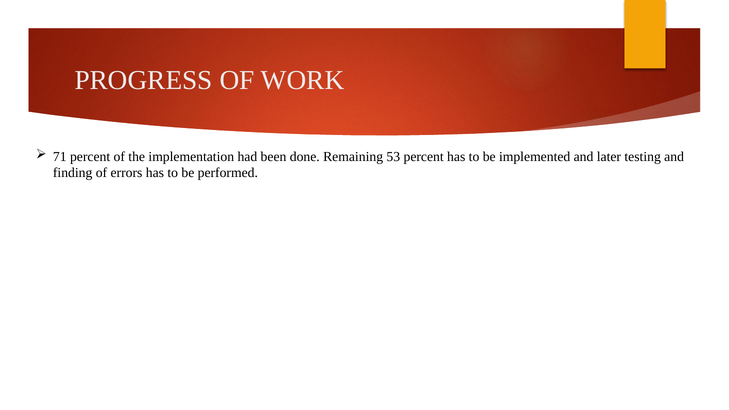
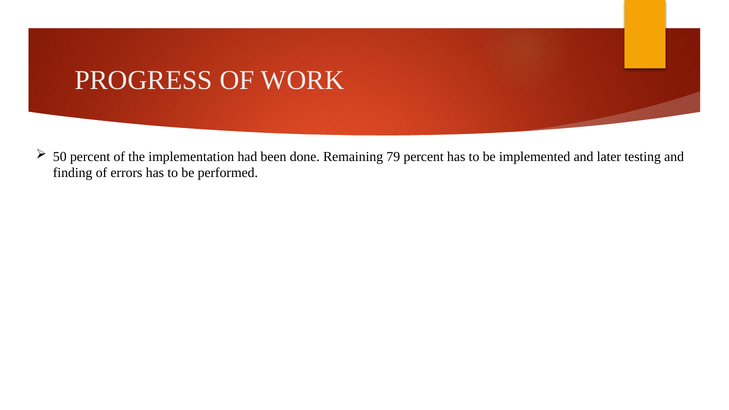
71: 71 -> 50
53: 53 -> 79
